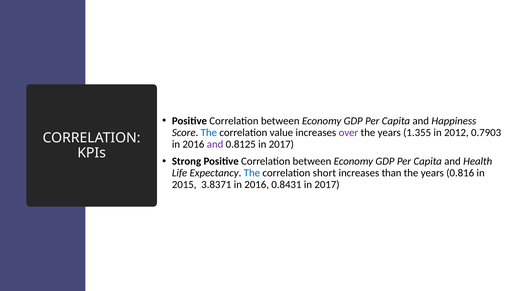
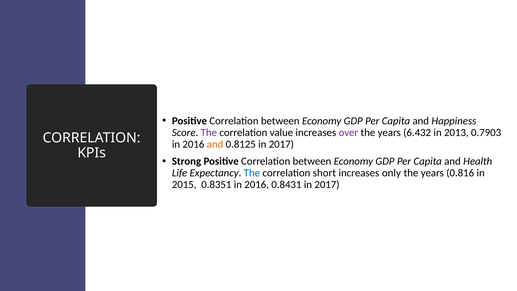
The at (209, 132) colour: blue -> purple
1.355: 1.355 -> 6.432
2012: 2012 -> 2013
and at (215, 144) colour: purple -> orange
than: than -> only
3.8371: 3.8371 -> 0.8351
